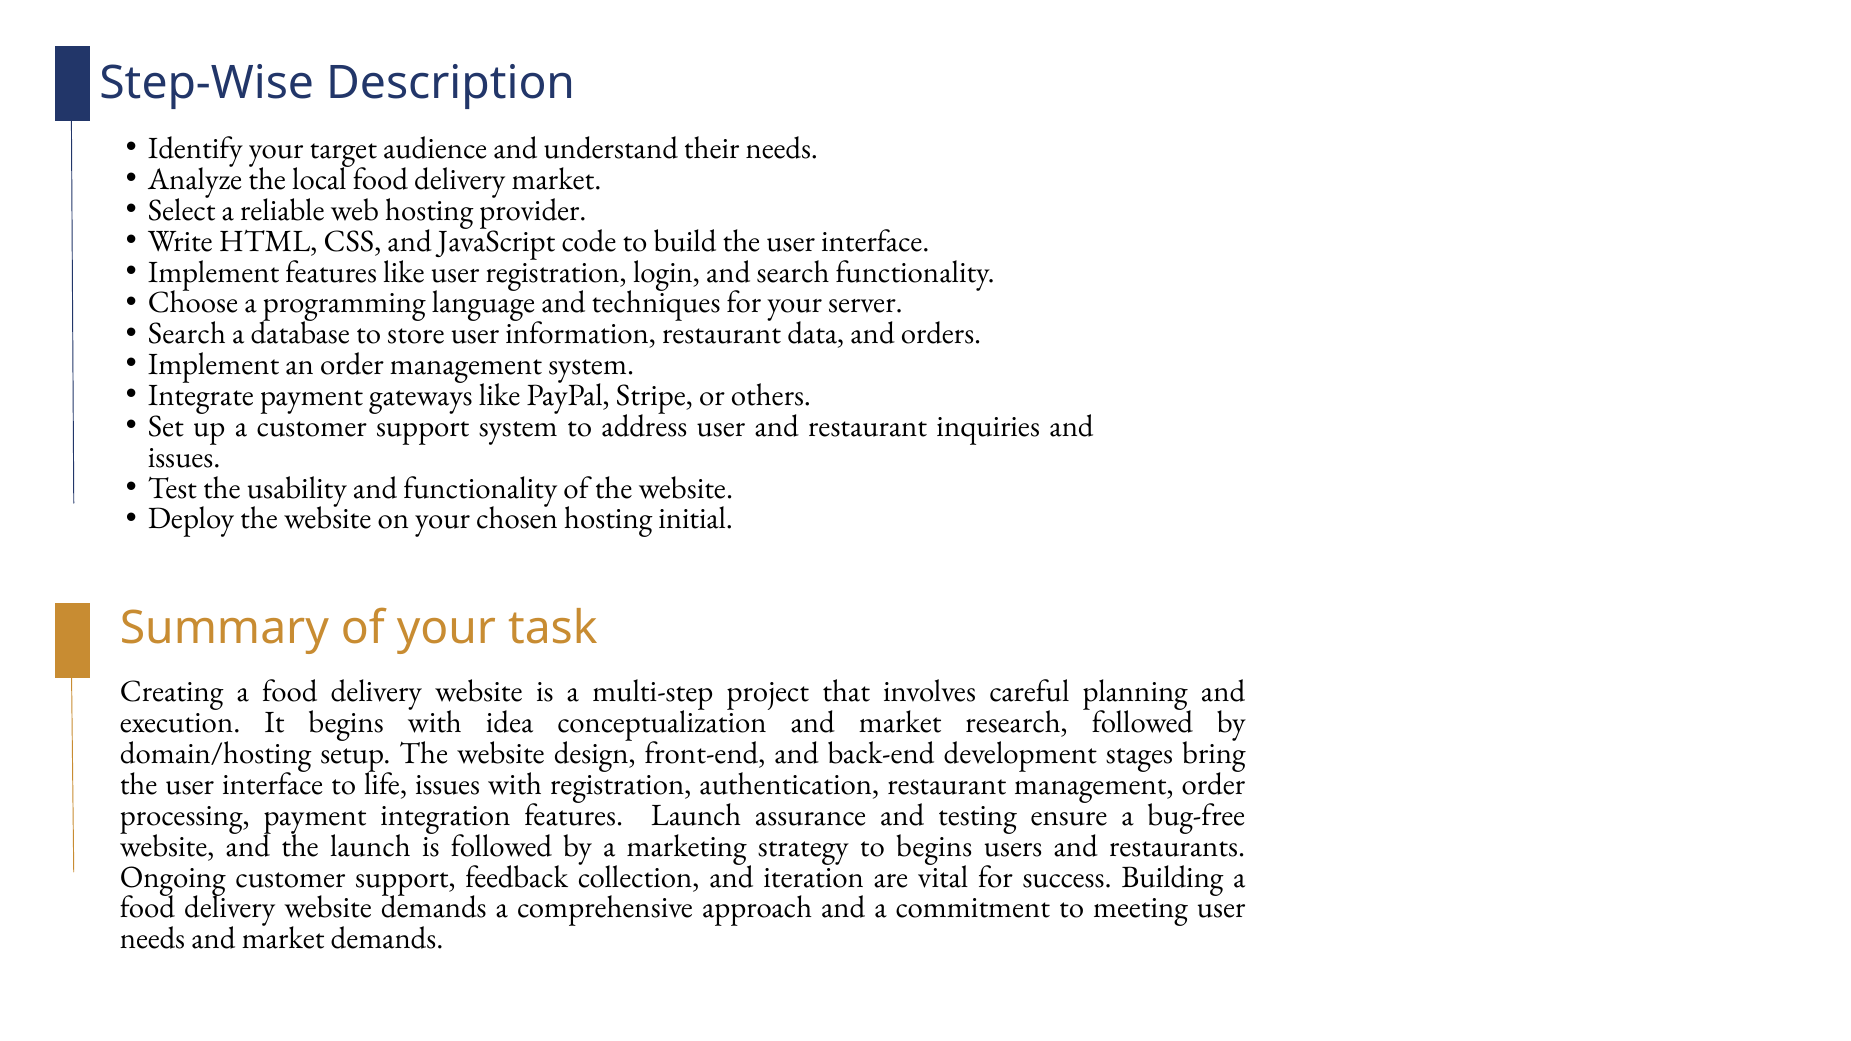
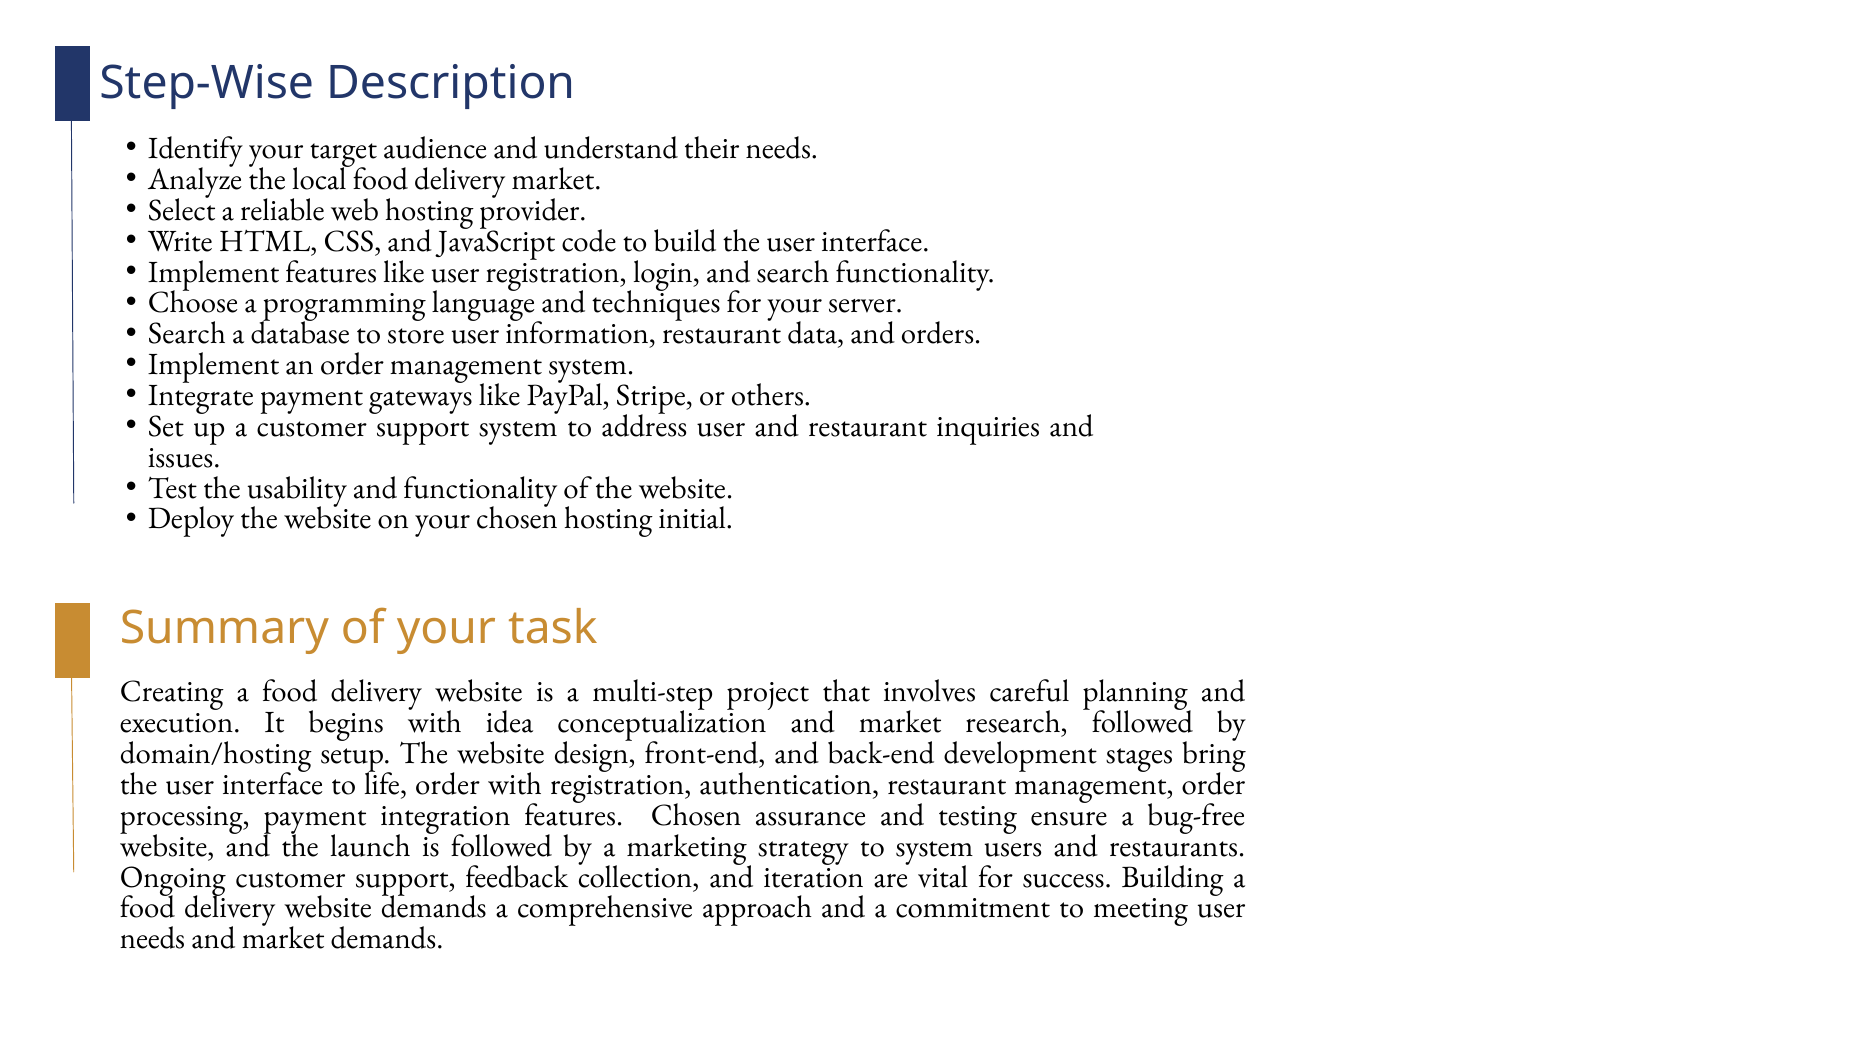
life issues: issues -> order
features Launch: Launch -> Chosen
to begins: begins -> system
